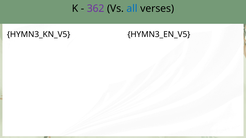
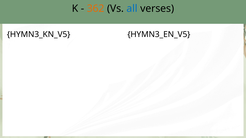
362 colour: purple -> orange
